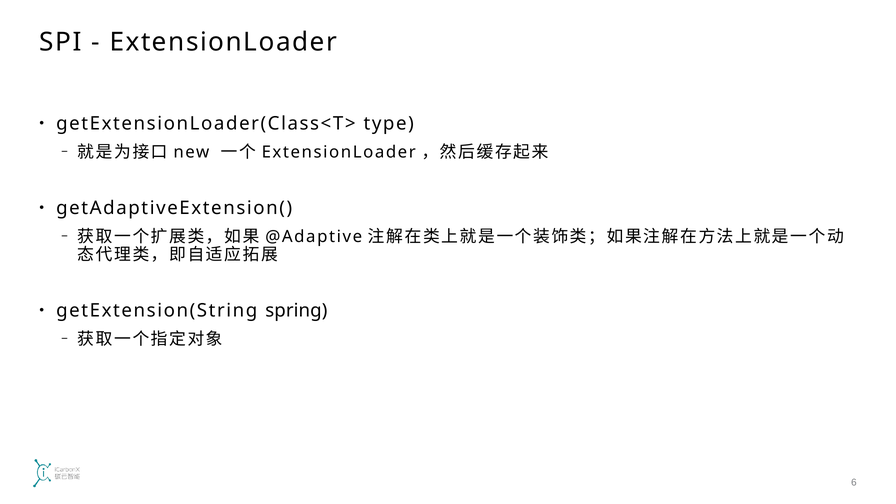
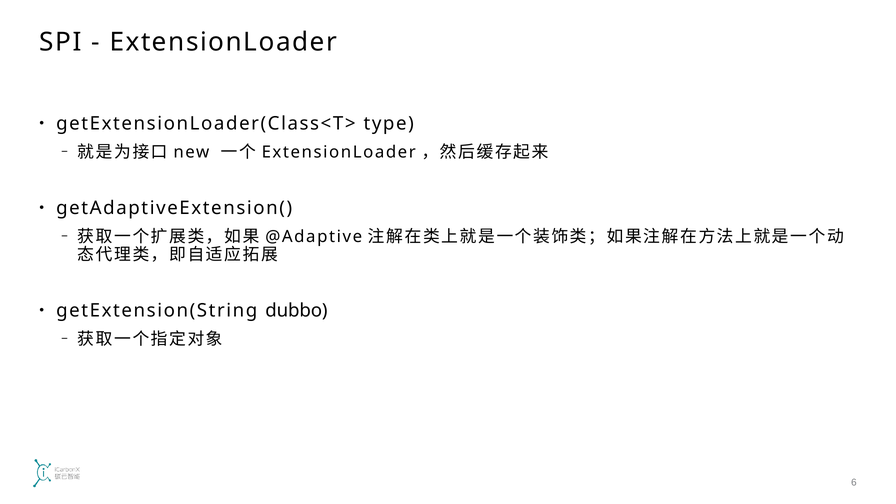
spring: spring -> dubbo
